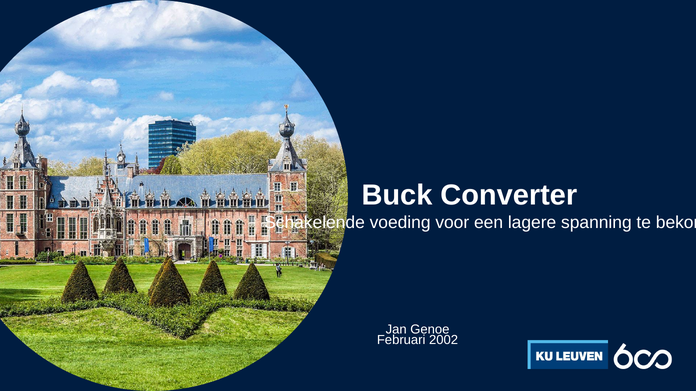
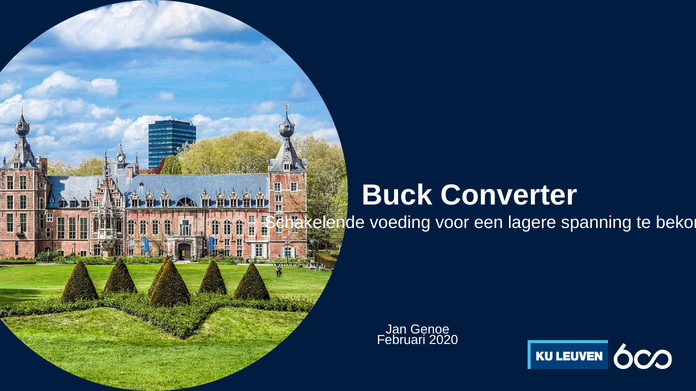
2002: 2002 -> 2020
